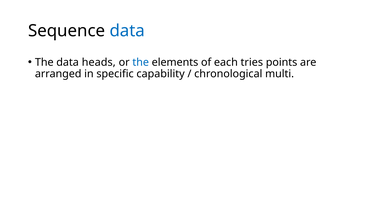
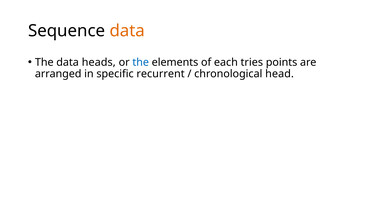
data at (127, 31) colour: blue -> orange
capability: capability -> recurrent
multi: multi -> head
